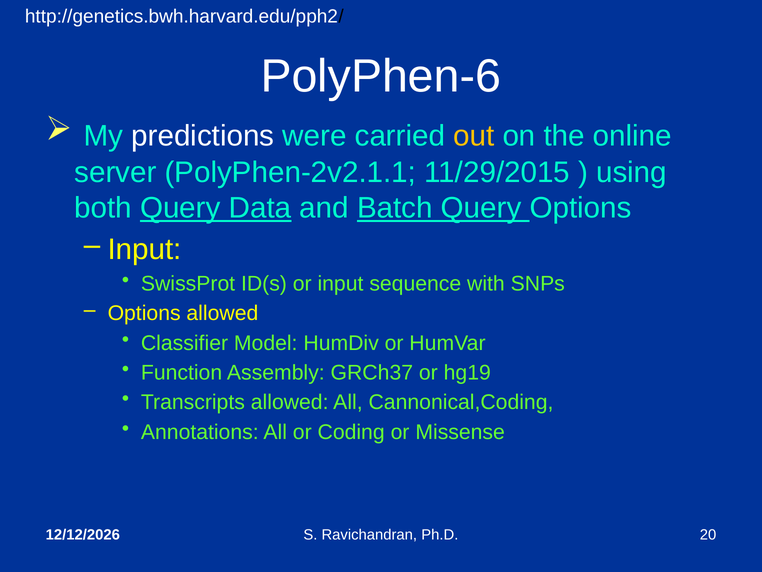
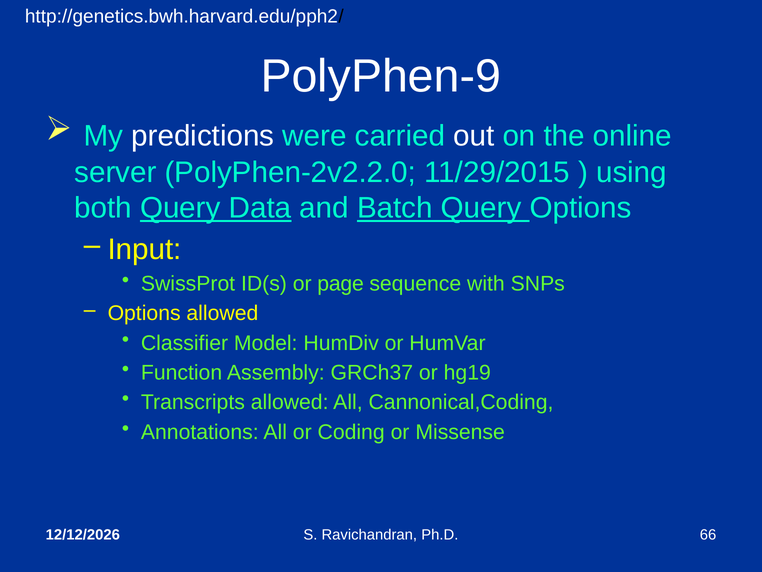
PolyPhen-6: PolyPhen-6 -> PolyPhen-9
out colour: yellow -> white
PolyPhen-2v2.1.1: PolyPhen-2v2.1.1 -> PolyPhen-2v2.2.0
or input: input -> page
20: 20 -> 66
